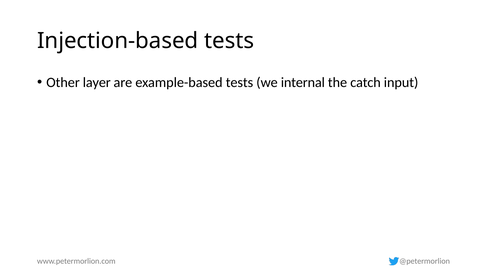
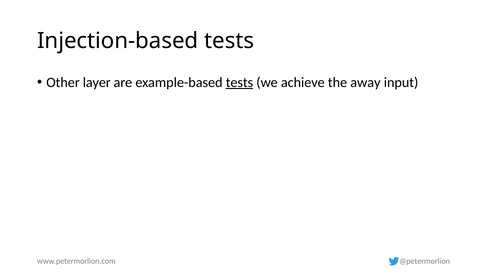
tests at (239, 82) underline: none -> present
internal: internal -> achieve
catch: catch -> away
